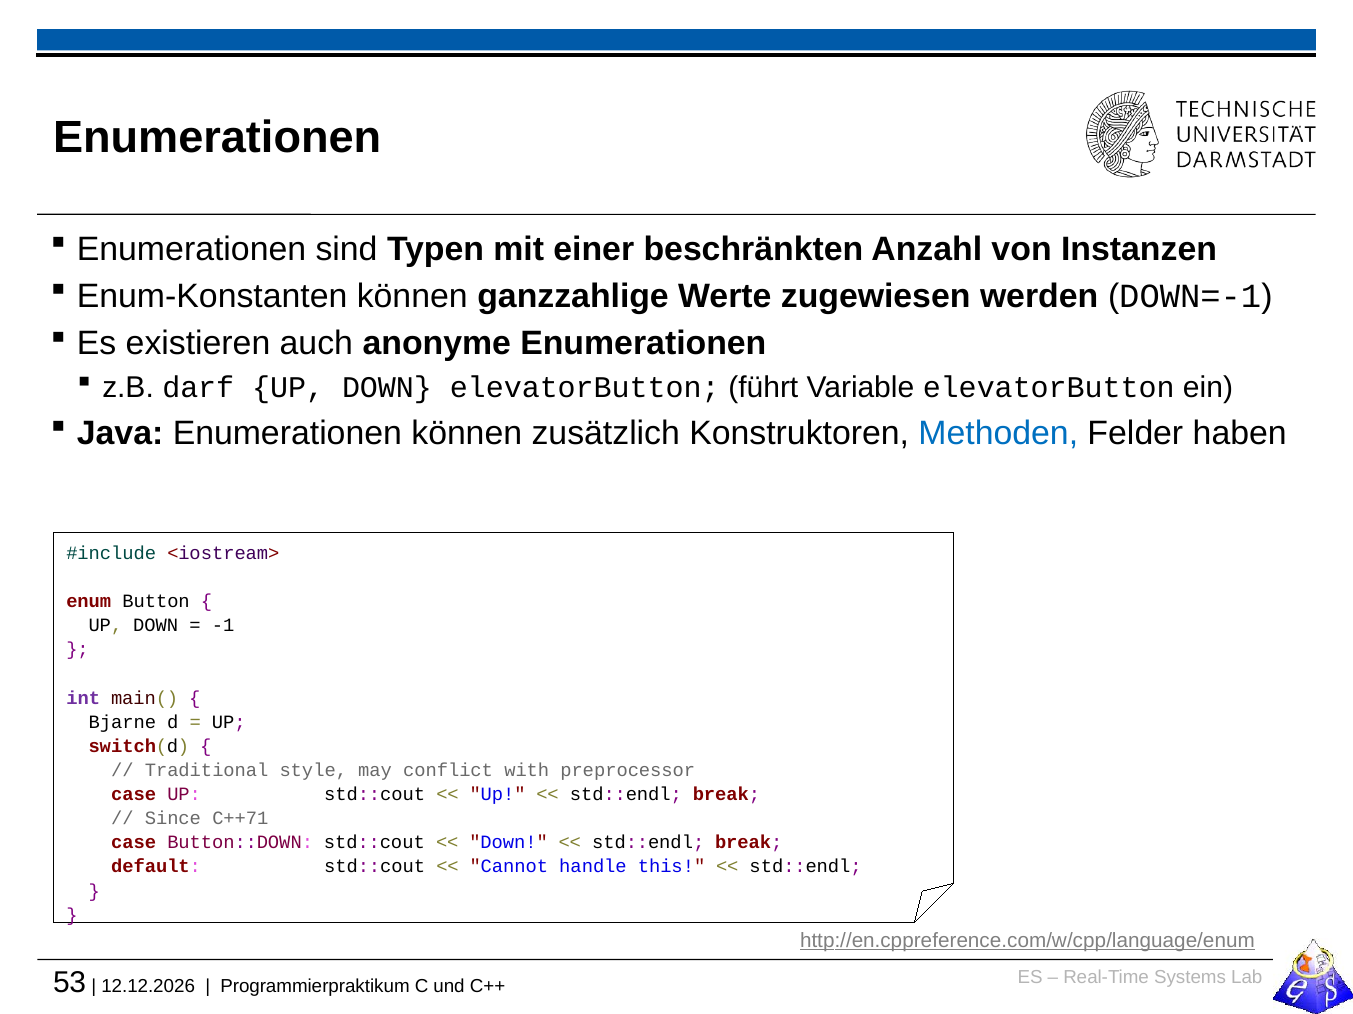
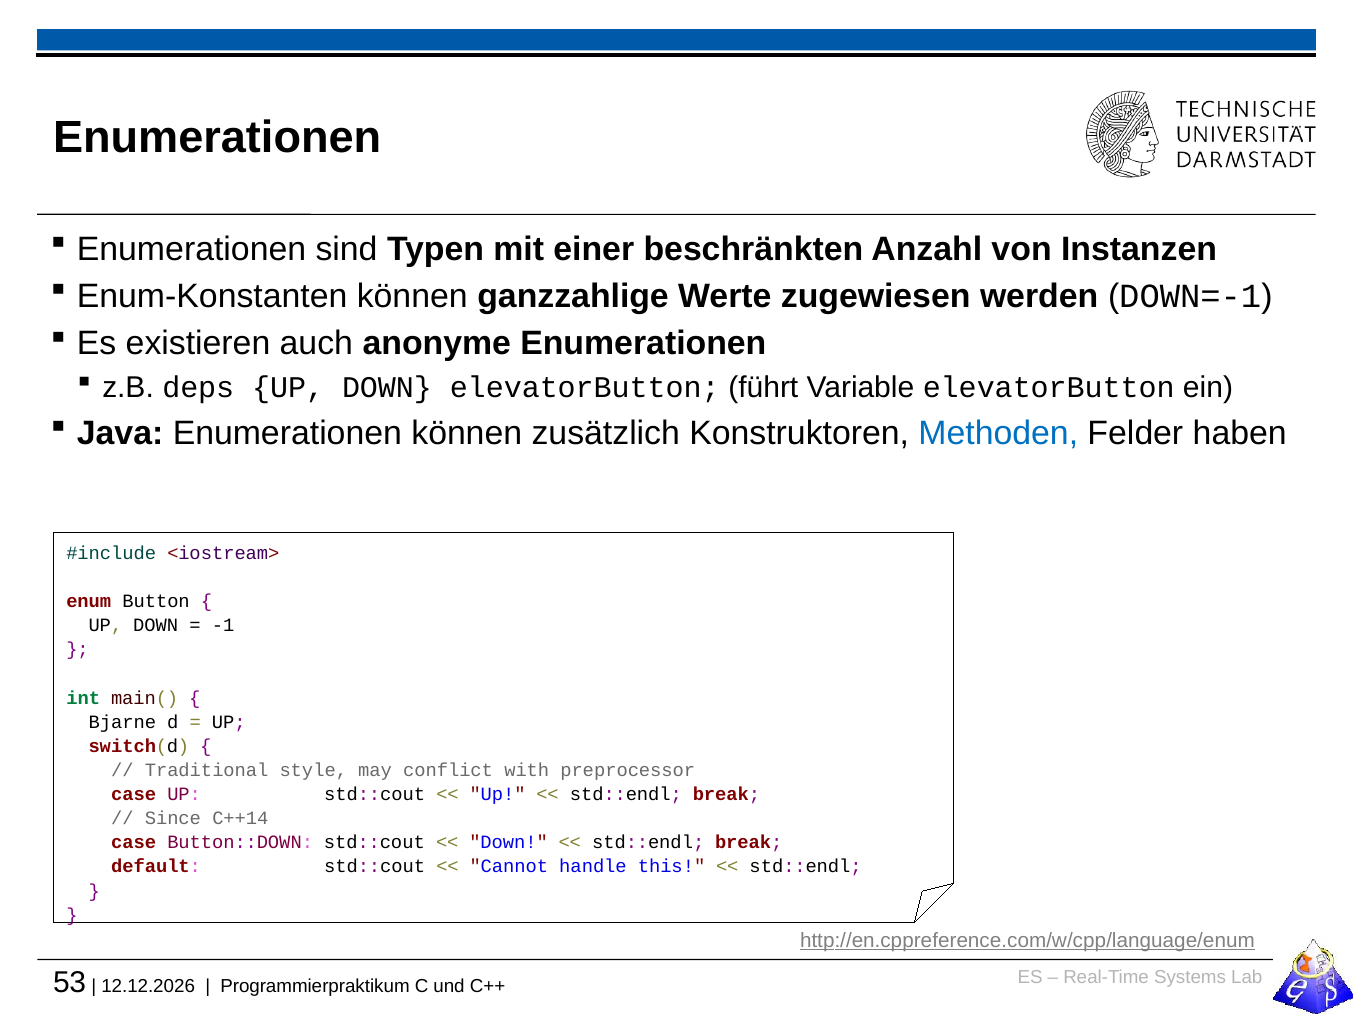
darf: darf -> deps
int colour: purple -> green
C++71: C++71 -> C++14
